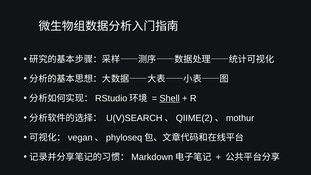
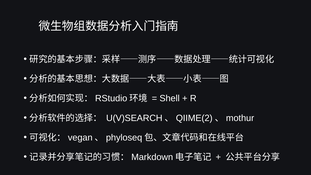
Shell underline: present -> none
